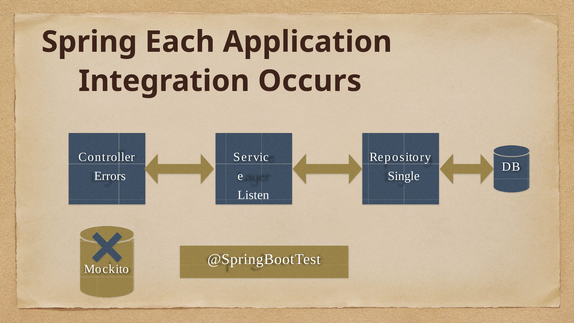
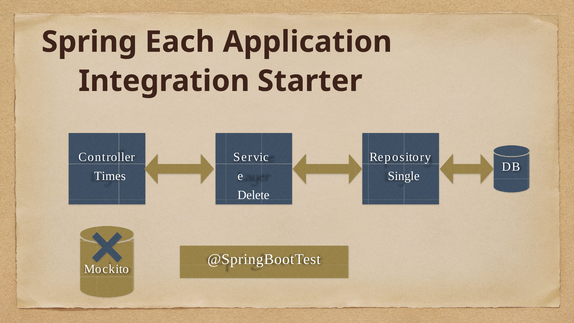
Occurs: Occurs -> Starter
Errors: Errors -> Times
Listen: Listen -> Delete
